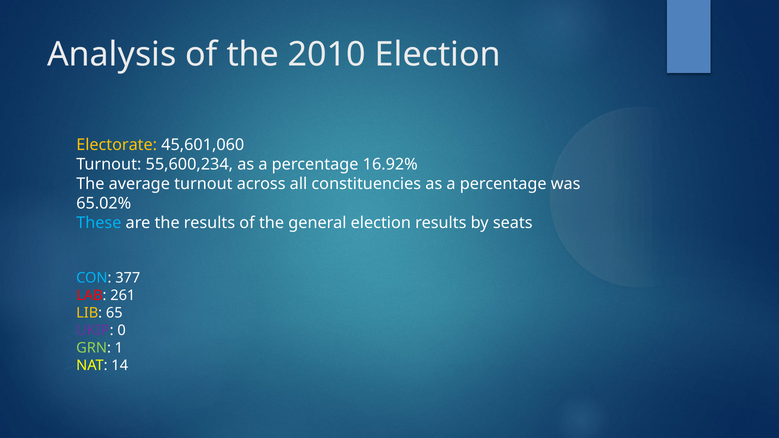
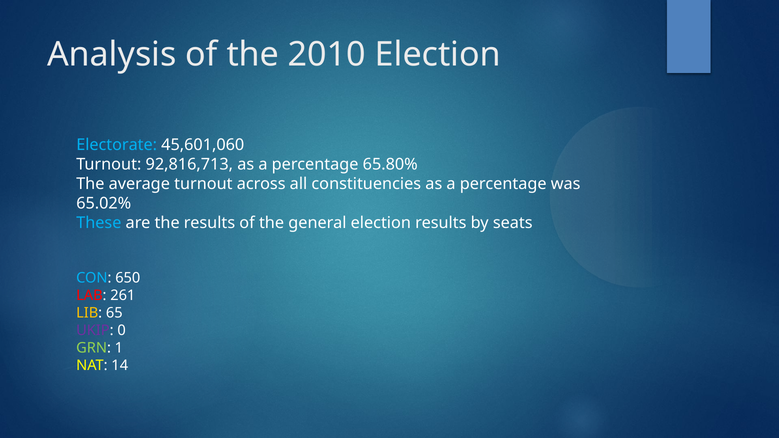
Electorate colour: yellow -> light blue
55,600,234: 55,600,234 -> 92,816,713
16.92%: 16.92% -> 65.80%
377: 377 -> 650
